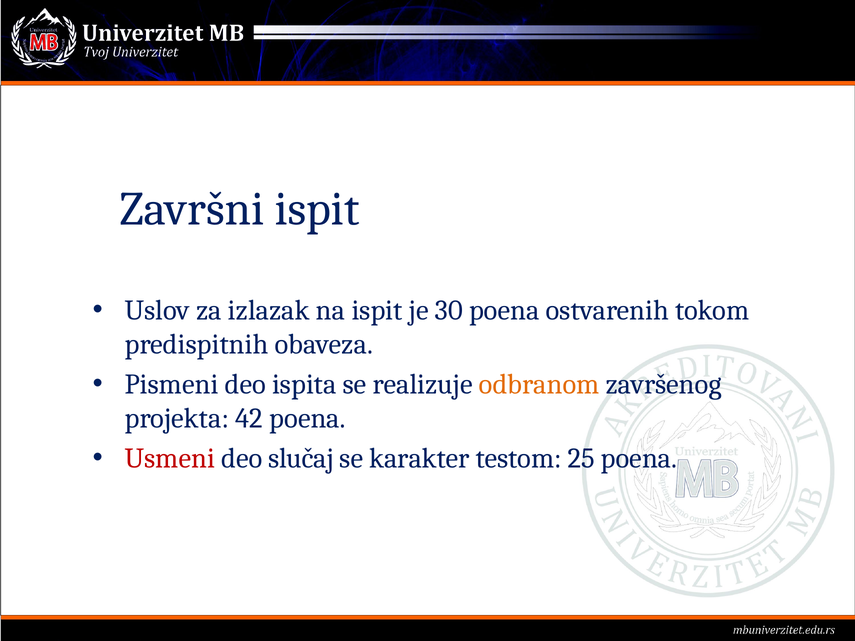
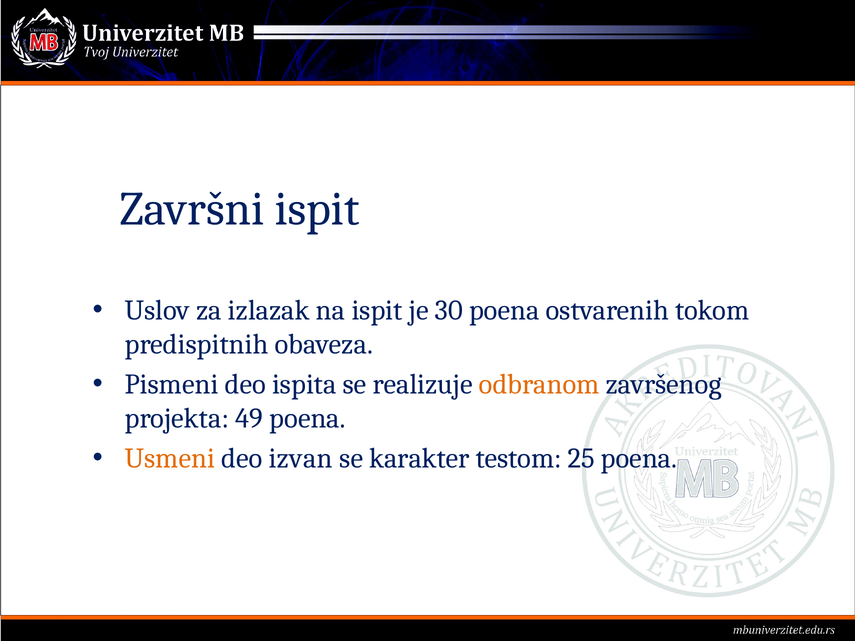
42: 42 -> 49
Usmeni colour: red -> orange
slučaj: slučaj -> izvan
